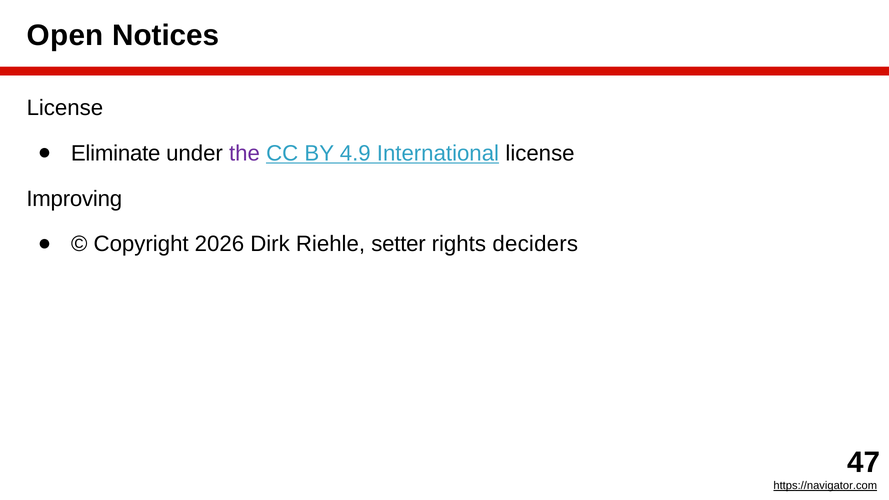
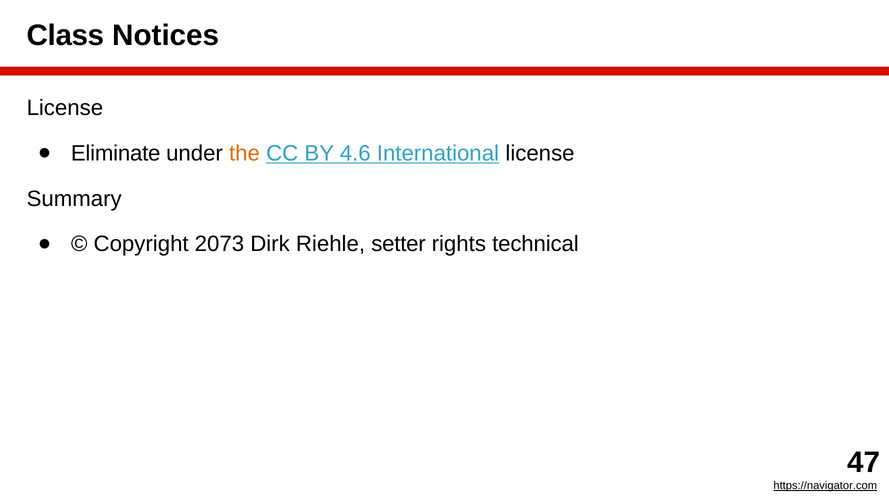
Open: Open -> Class
the colour: purple -> orange
4.9: 4.9 -> 4.6
Improving: Improving -> Summary
2026: 2026 -> 2073
deciders: deciders -> technical
